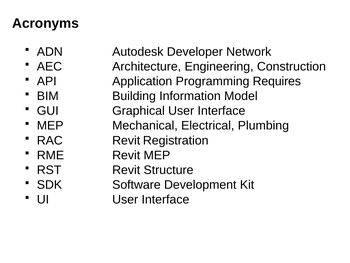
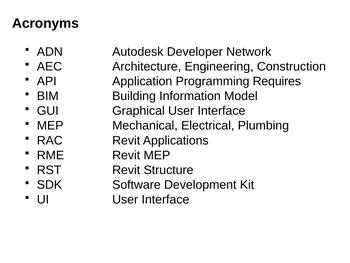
Registration: Registration -> Applications
